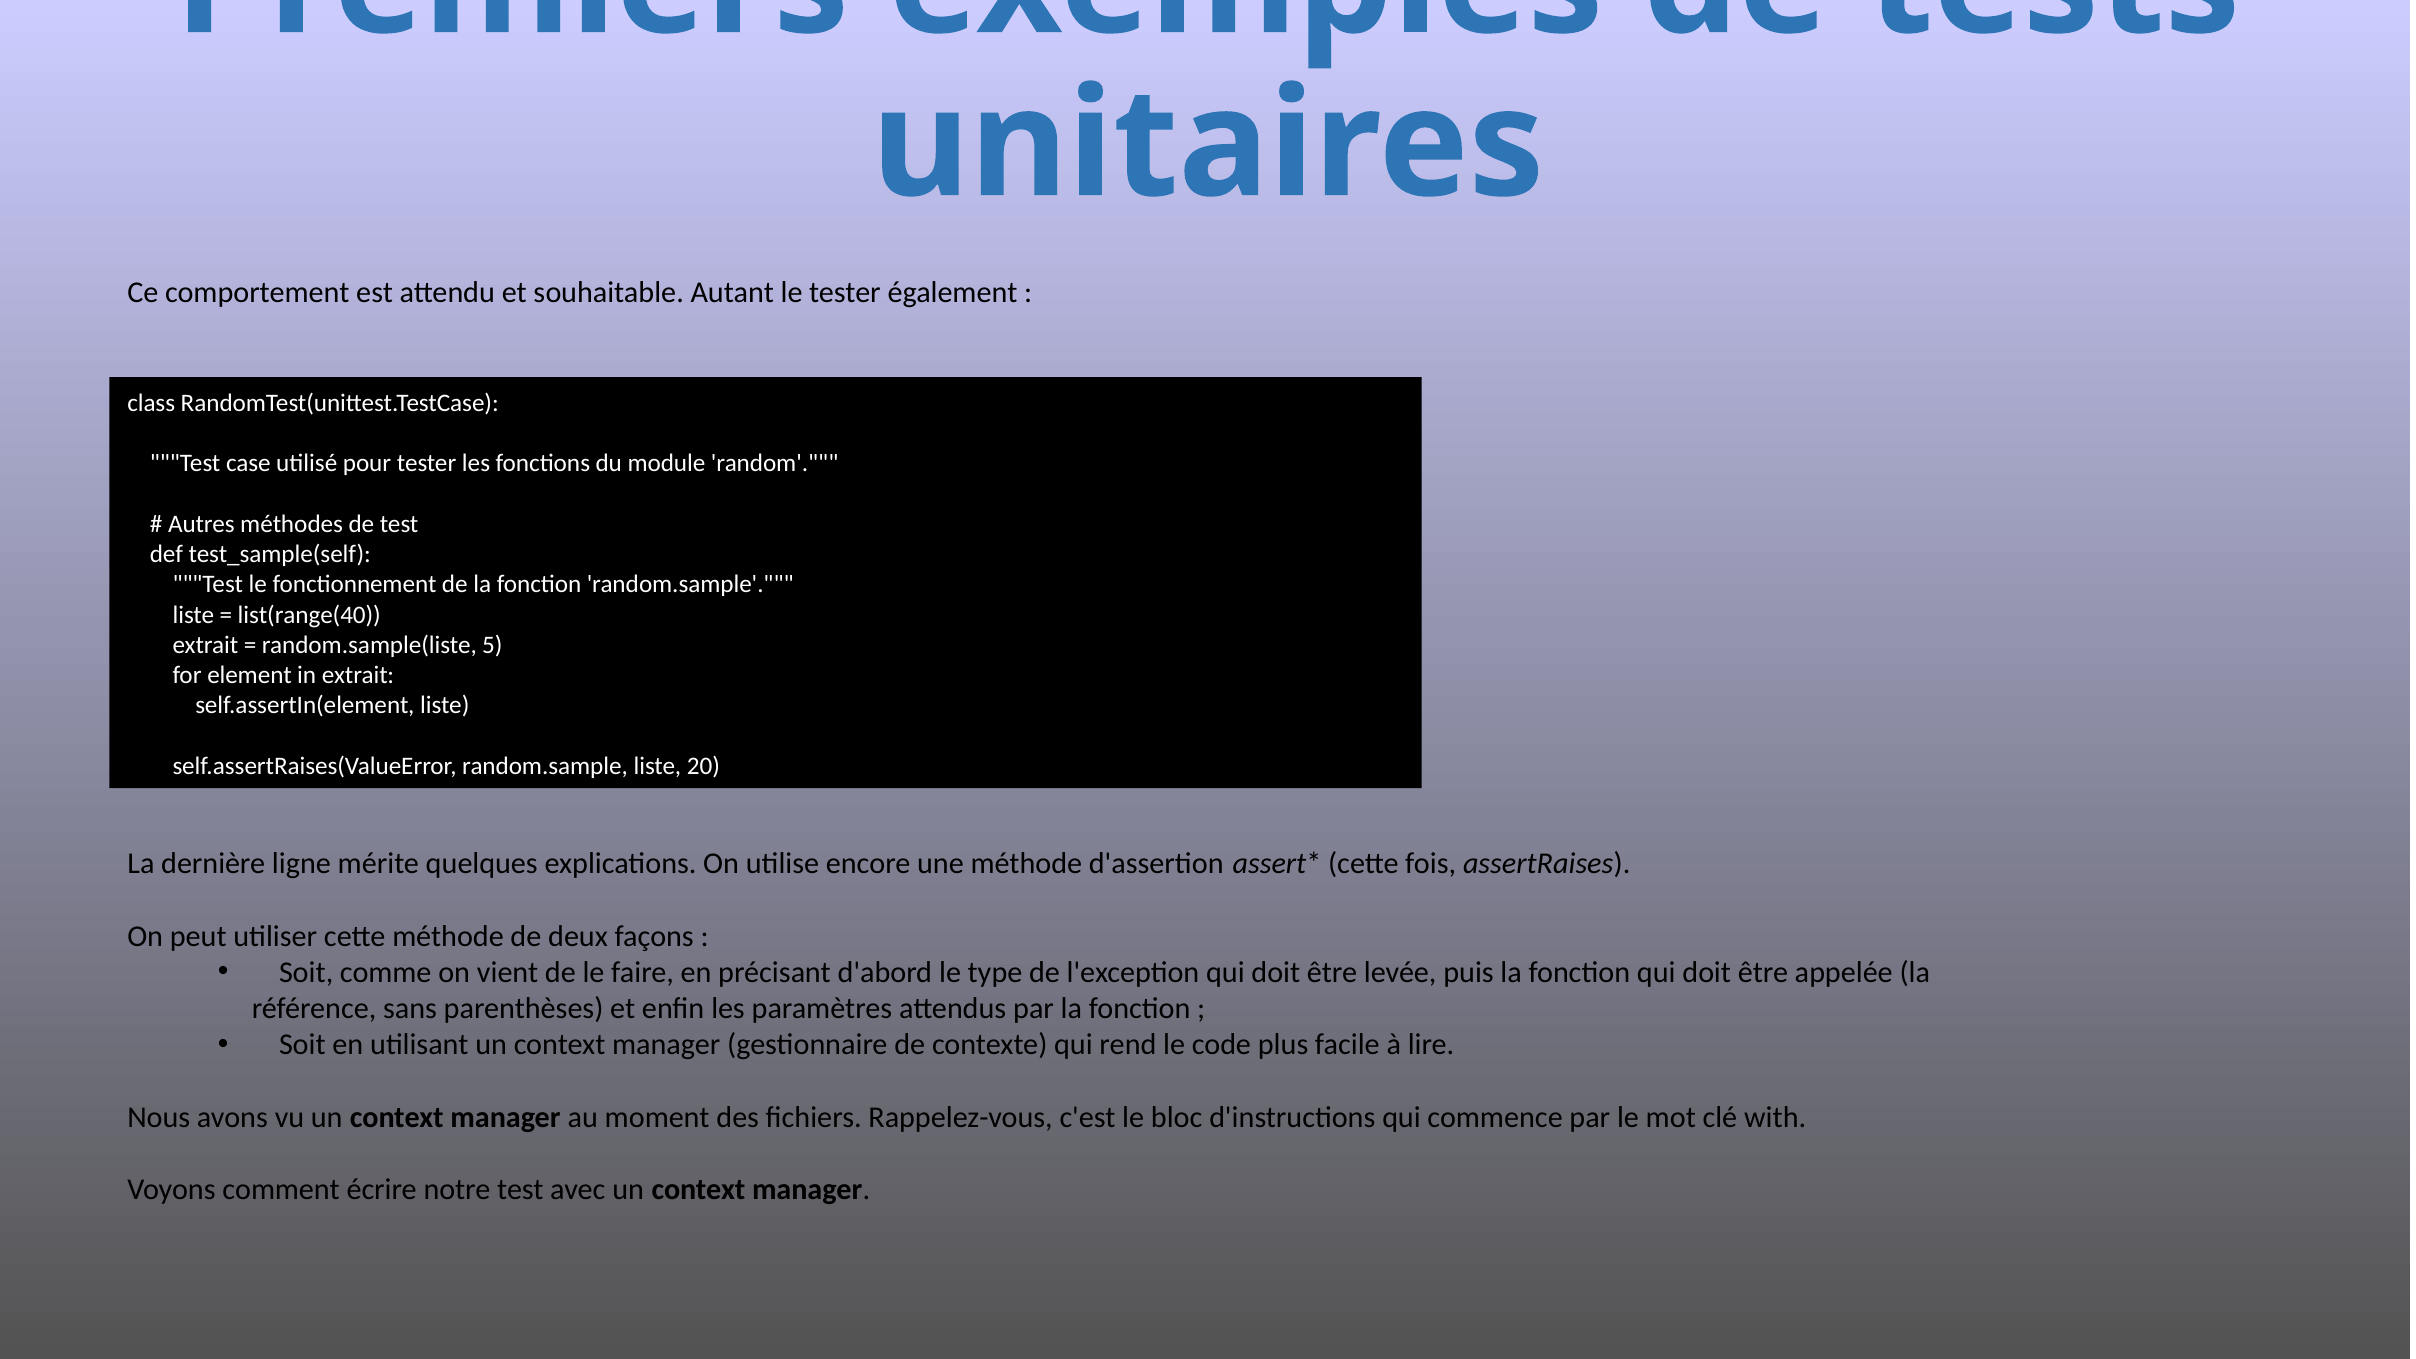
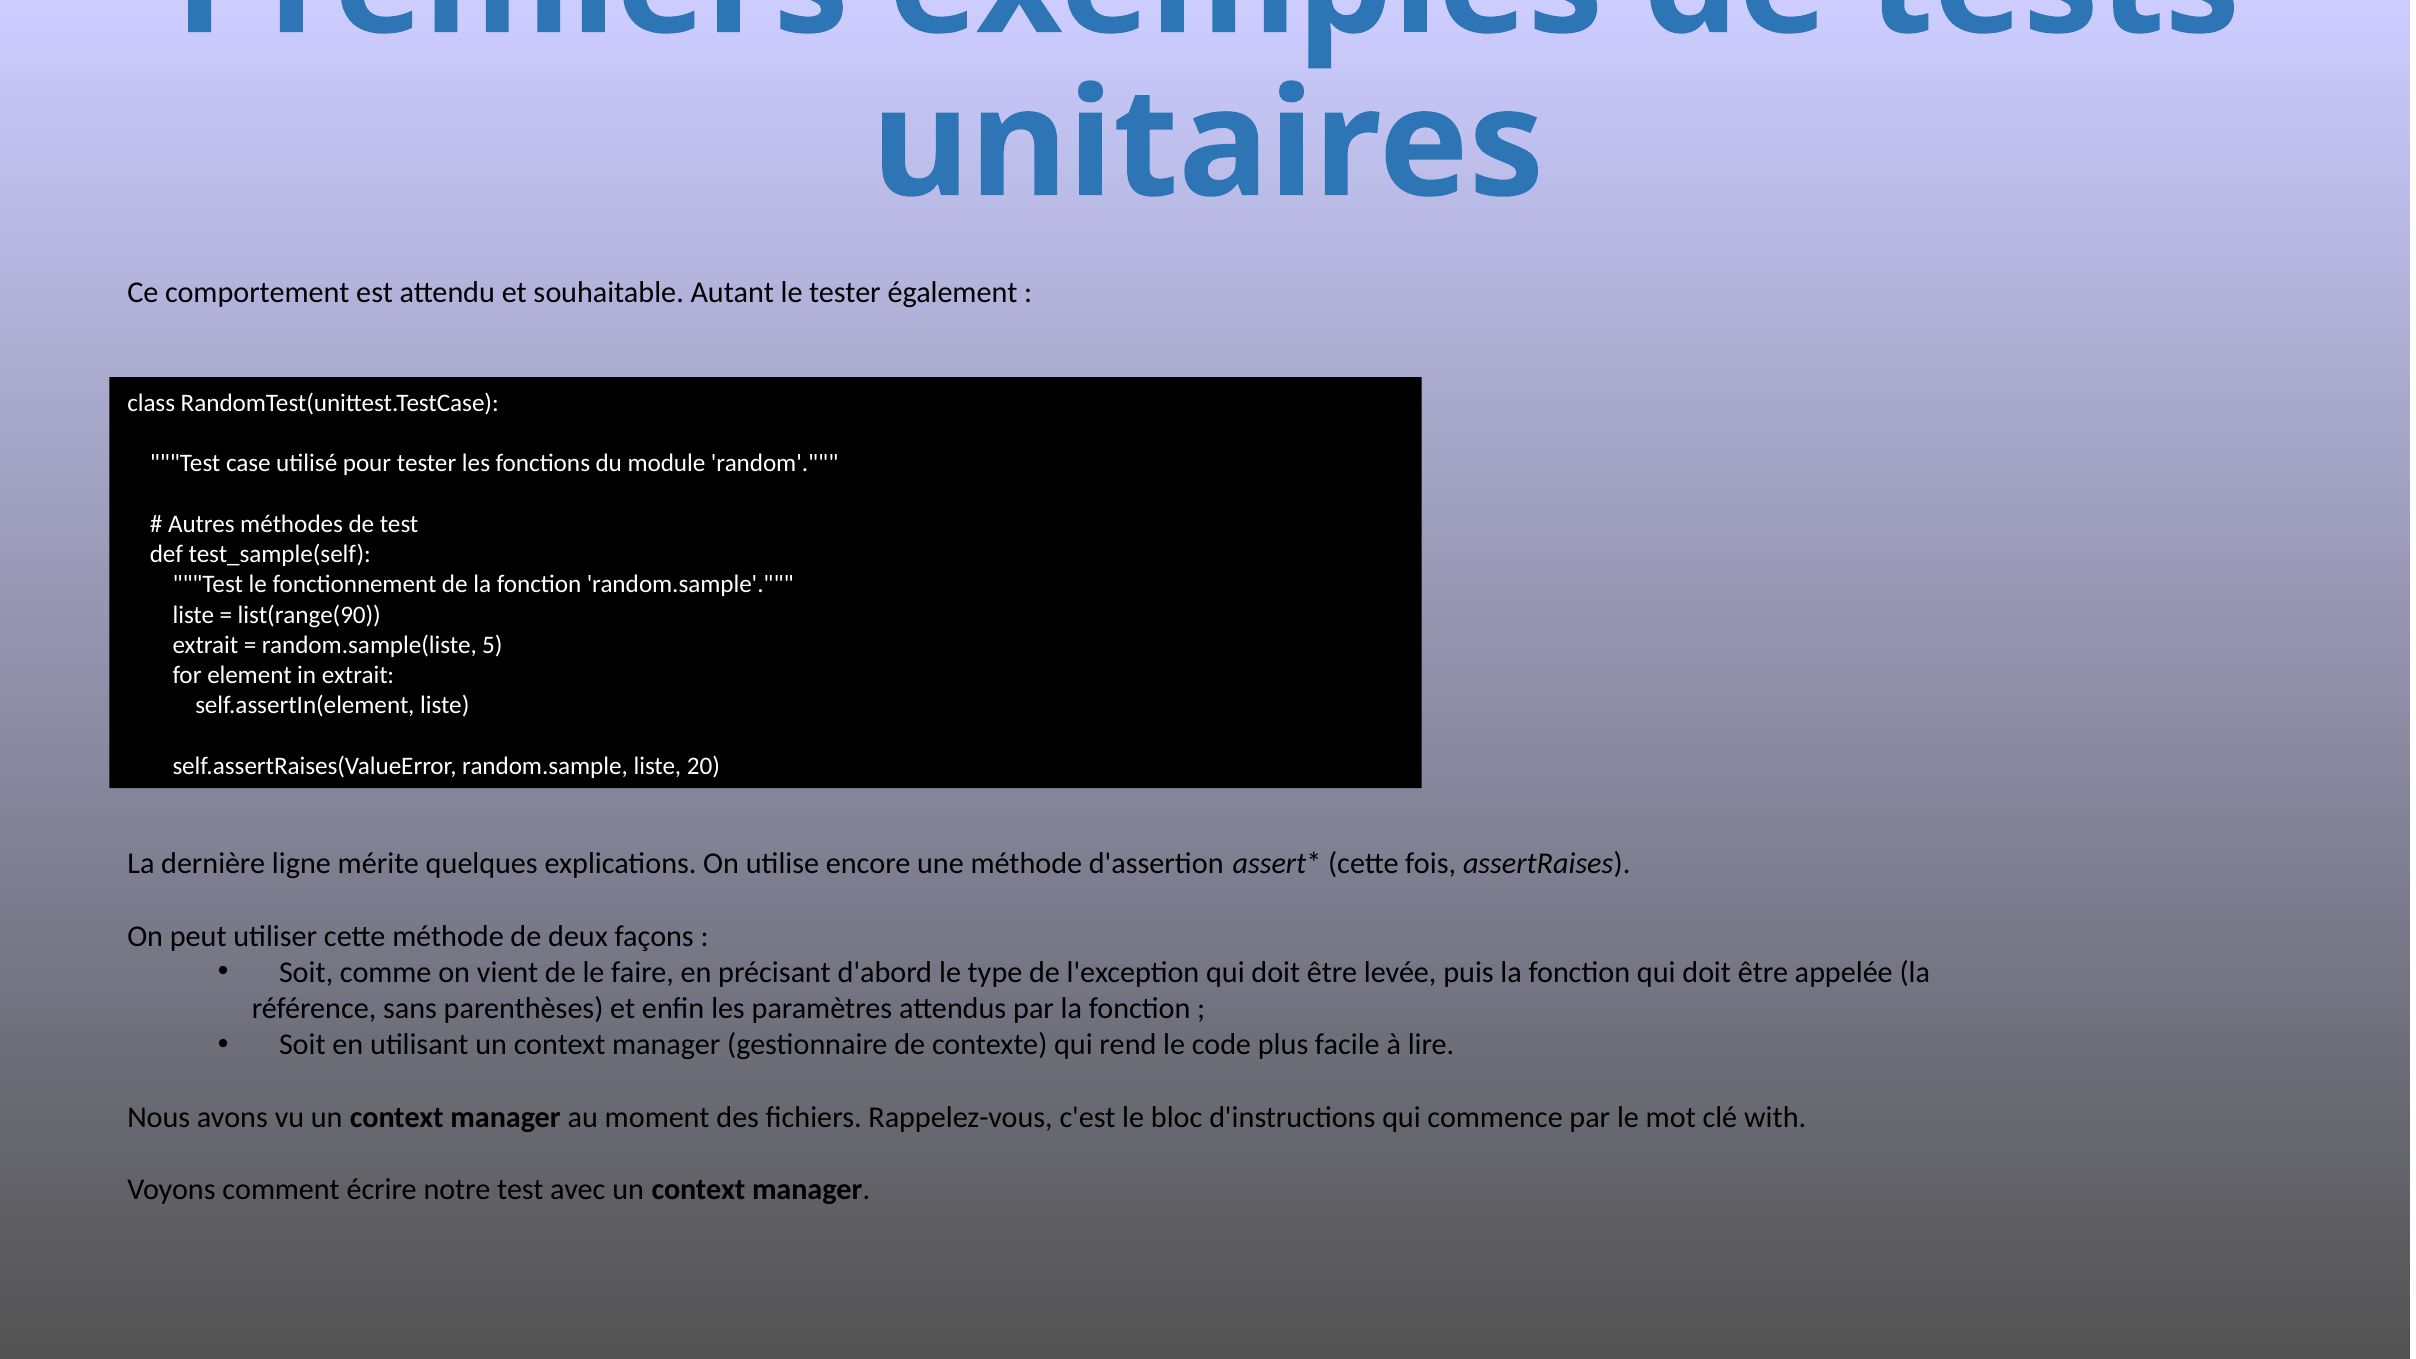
list(range(40: list(range(40 -> list(range(90
